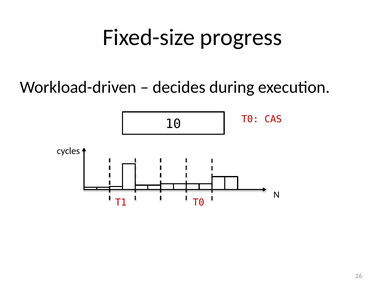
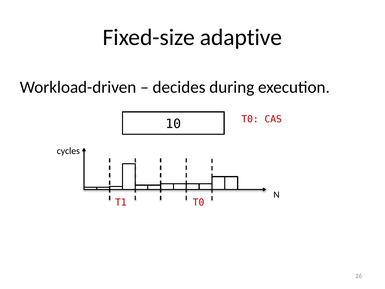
progress: progress -> adaptive
